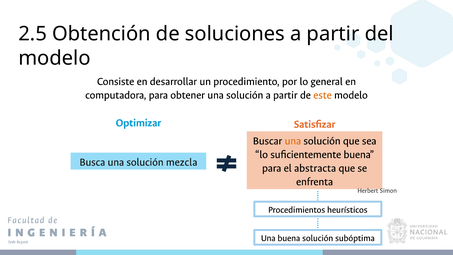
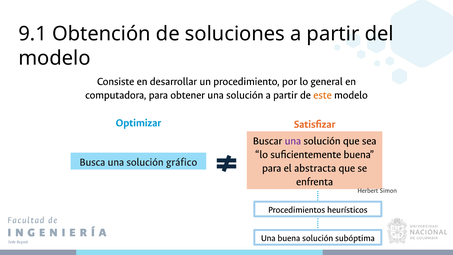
2.5: 2.5 -> 9.1
una at (293, 141) colour: orange -> purple
mezcla: mezcla -> gráfico
